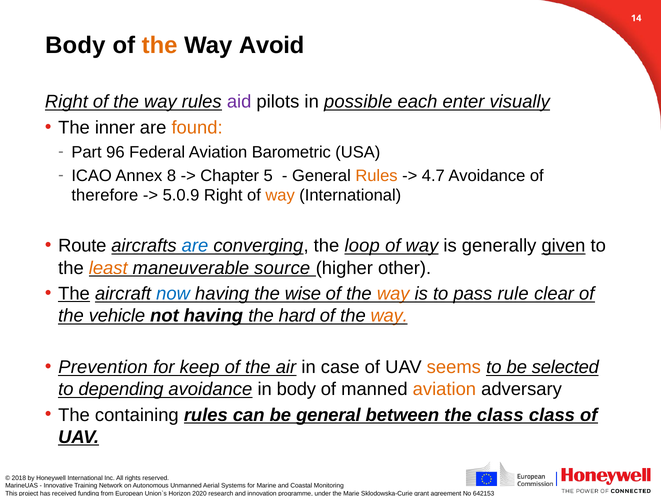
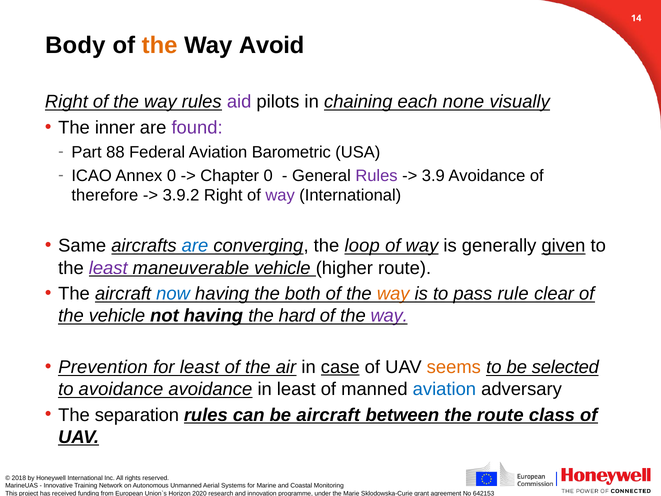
possible: possible -> chaining
enter: enter -> none
found colour: orange -> purple
96: 96 -> 88
Annex 8: 8 -> 0
Chapter 5: 5 -> 0
Rules at (376, 176) colour: orange -> purple
4.7: 4.7 -> 3.9
5.0.9: 5.0.9 -> 3.9.2
way at (280, 195) colour: orange -> purple
Route: Route -> Same
least at (108, 268) colour: orange -> purple
maneuverable source: source -> vehicle
higher other: other -> route
The at (74, 294) underline: present -> none
wise: wise -> both
way at (389, 316) colour: orange -> purple
for keep: keep -> least
case underline: none -> present
to depending: depending -> avoidance
in body: body -> least
aviation at (444, 389) colour: orange -> blue
containing: containing -> separation
be general: general -> aircraft
the class: class -> route
